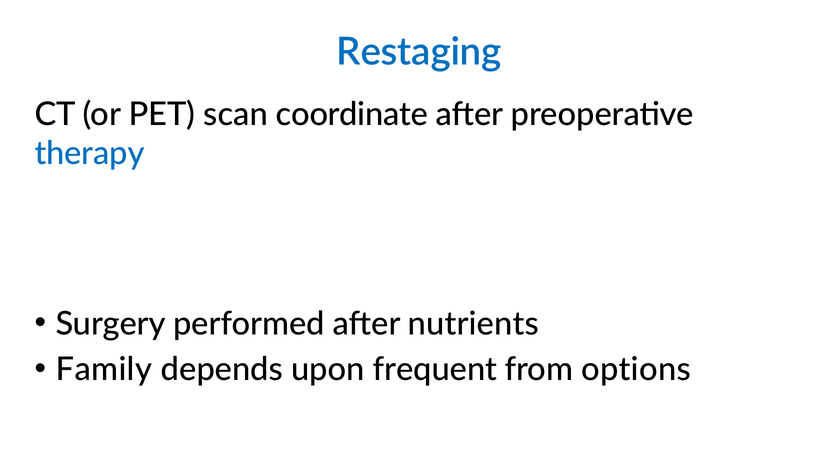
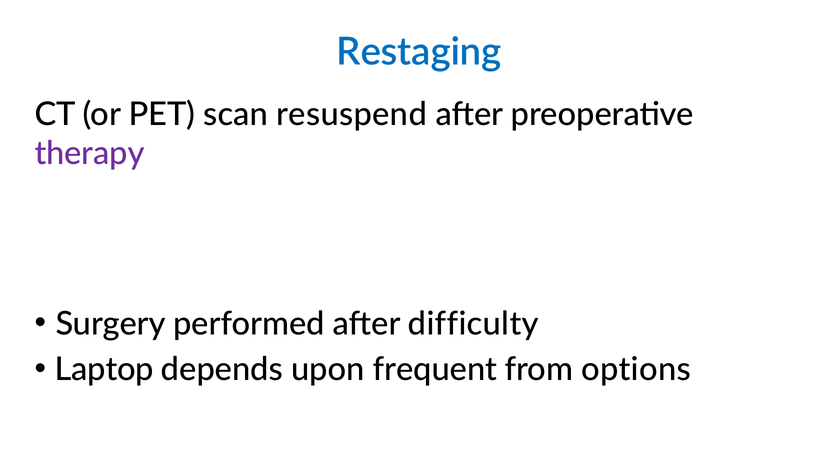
coordinate: coordinate -> resuspend
therapy colour: blue -> purple
nutrients: nutrients -> difficulty
Family: Family -> Laptop
